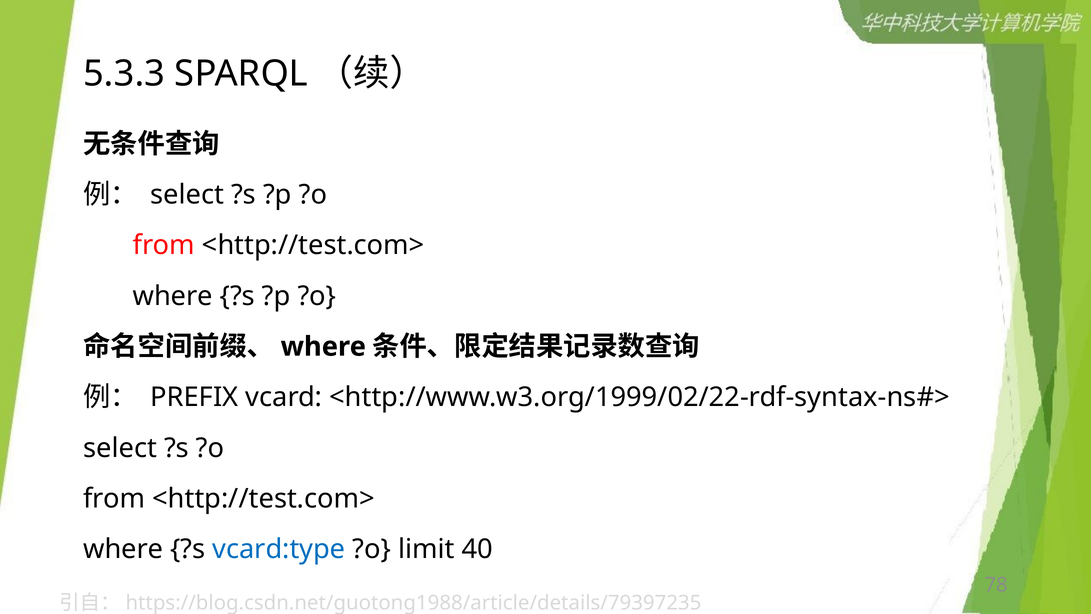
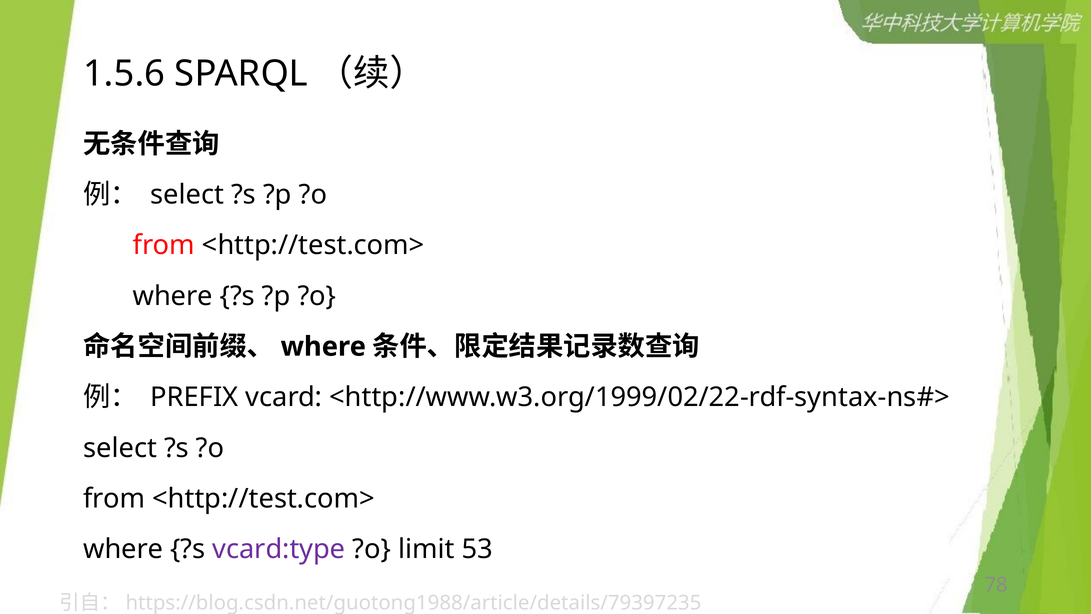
5.3.3: 5.3.3 -> 1.5.6
vcard:type colour: blue -> purple
40: 40 -> 53
